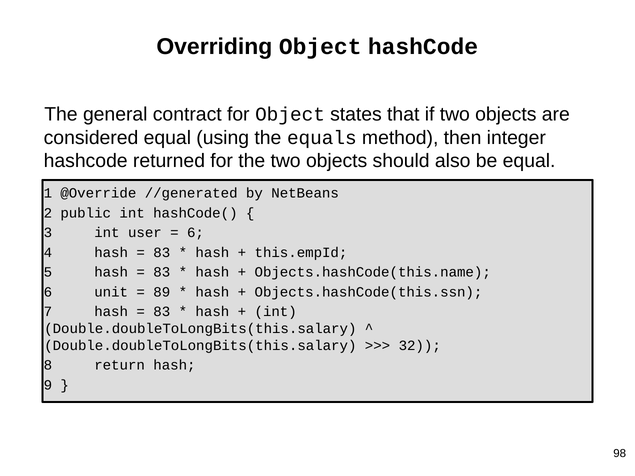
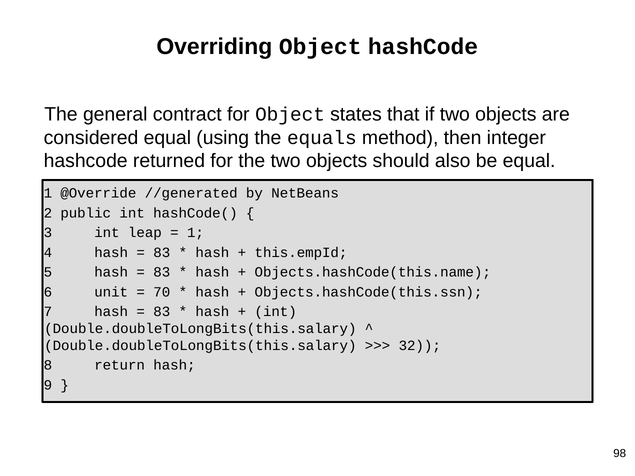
user: user -> leap
6 at (195, 233): 6 -> 1
89: 89 -> 70
